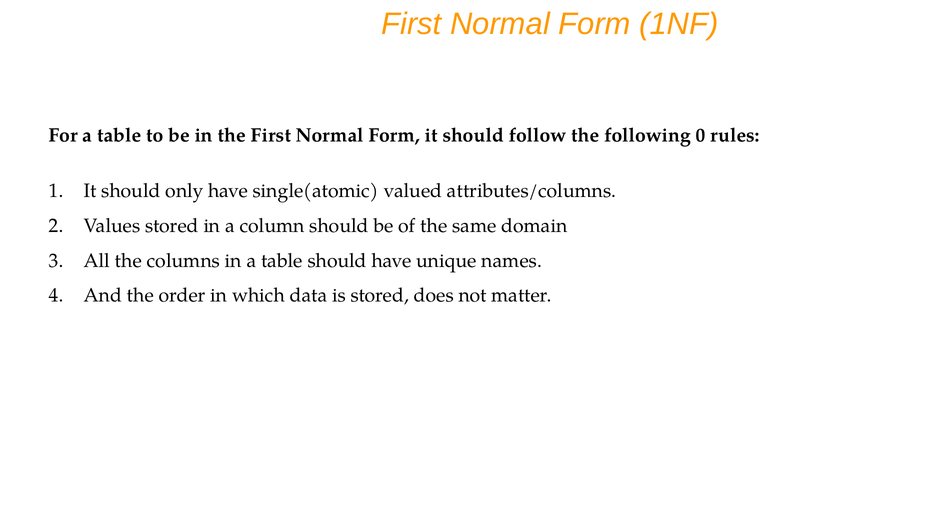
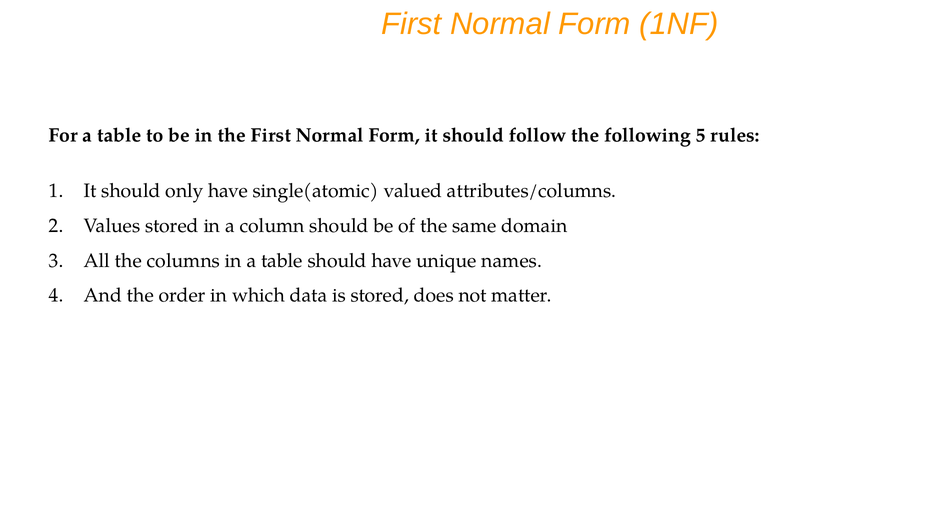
0: 0 -> 5
